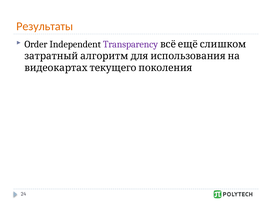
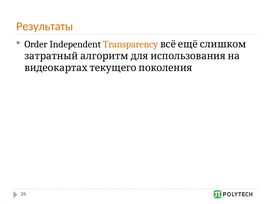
Transparency colour: purple -> orange
